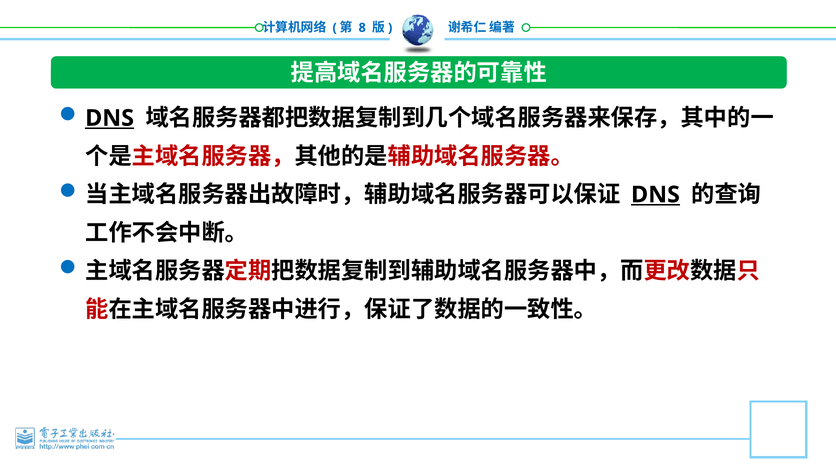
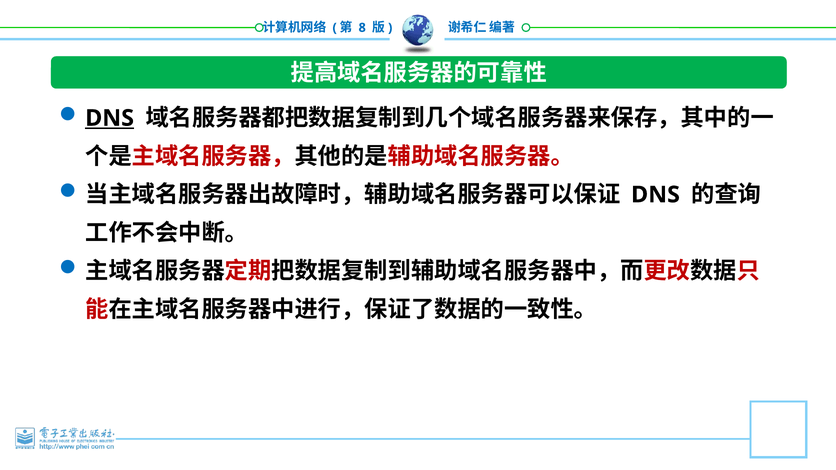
DNS at (656, 195) underline: present -> none
